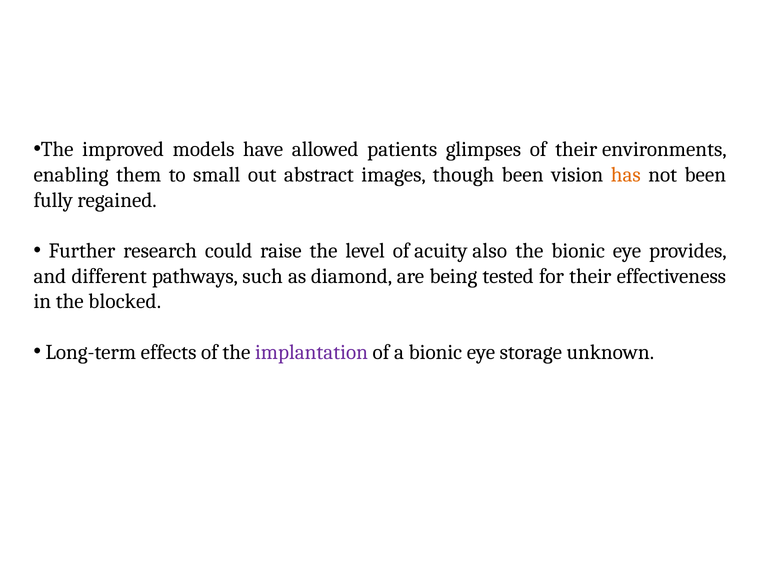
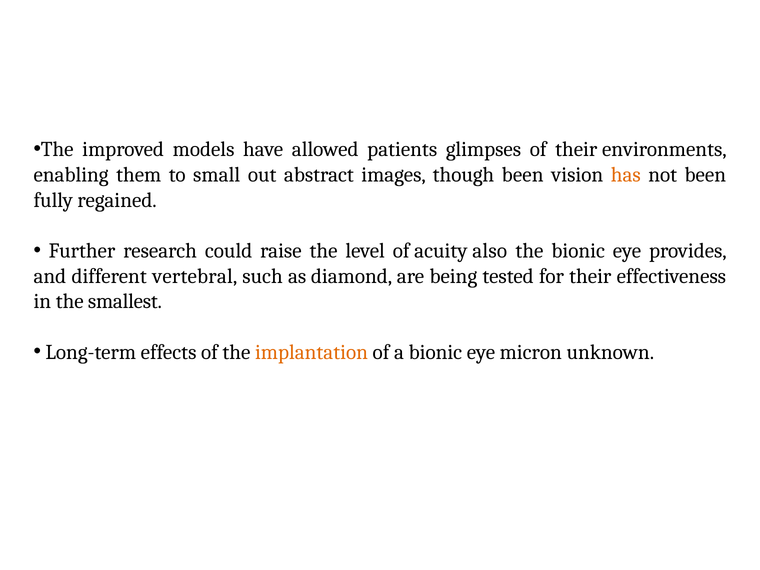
pathways: pathways -> vertebral
blocked: blocked -> smallest
implantation colour: purple -> orange
storage: storage -> micron
